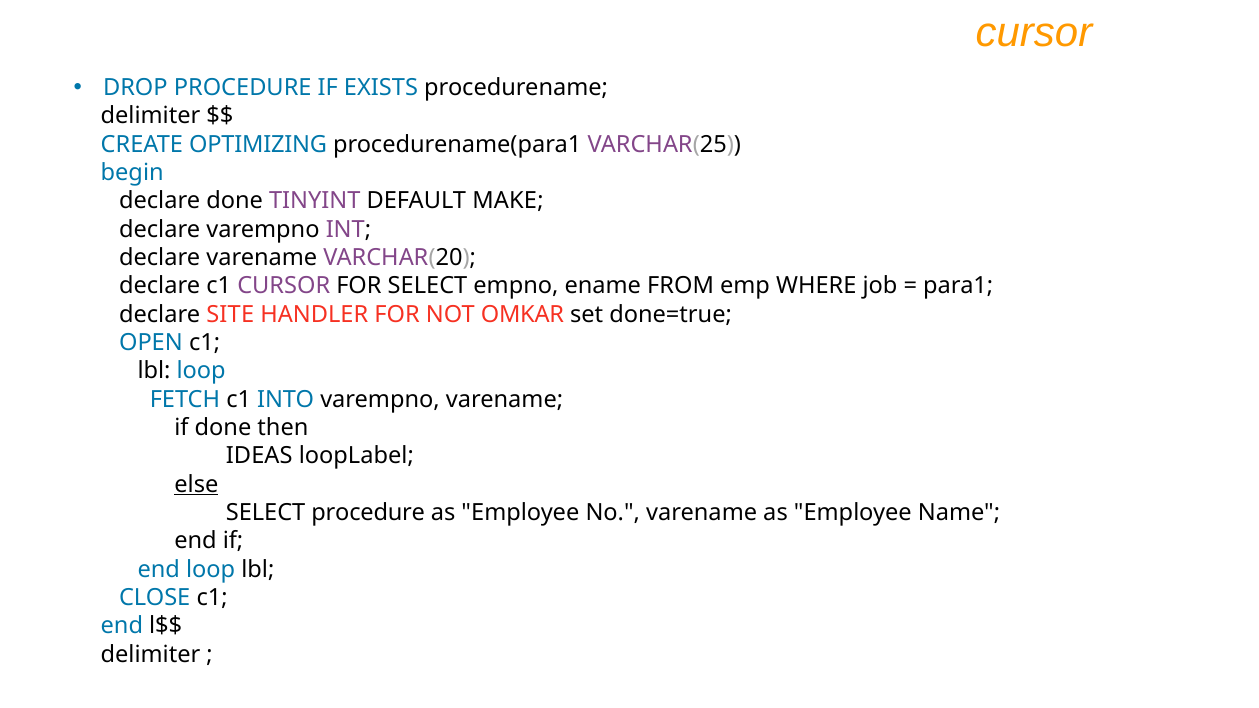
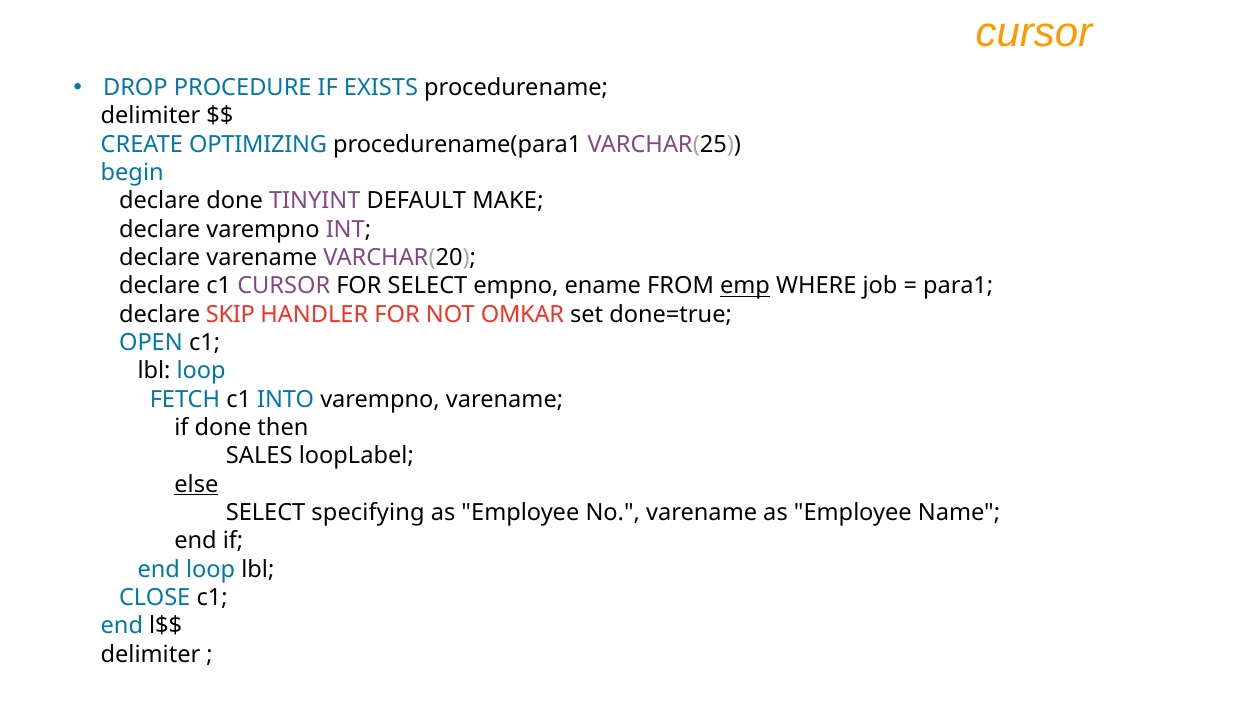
emp underline: none -> present
SITE: SITE -> SKIP
IDEAS: IDEAS -> SALES
SELECT procedure: procedure -> specifying
